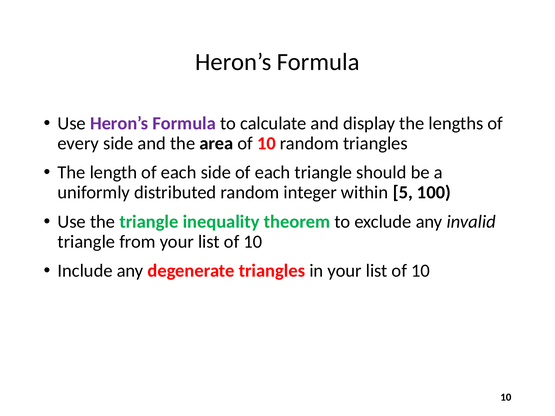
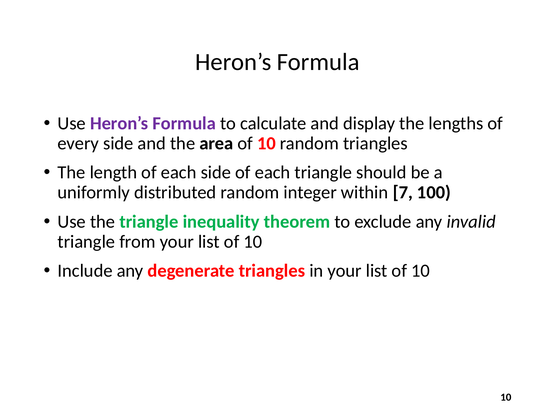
5: 5 -> 7
